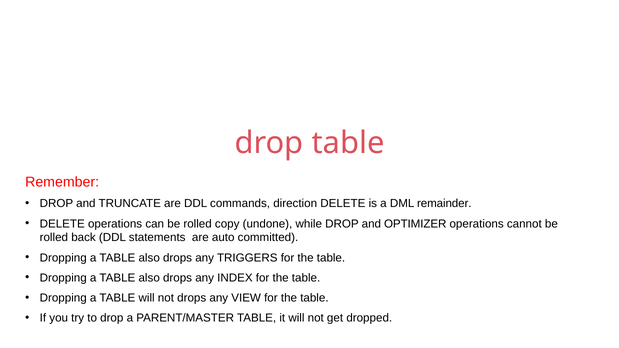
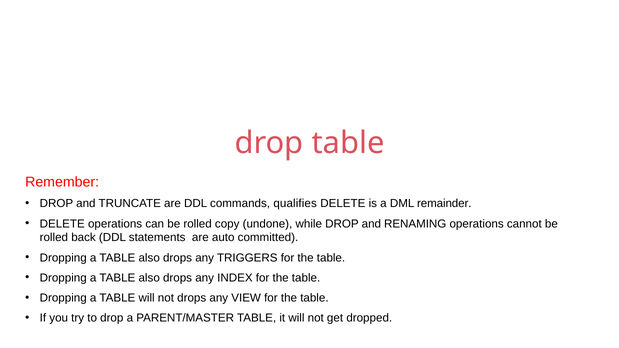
direction: direction -> qualifies
OPTIMIZER: OPTIMIZER -> RENAMING
